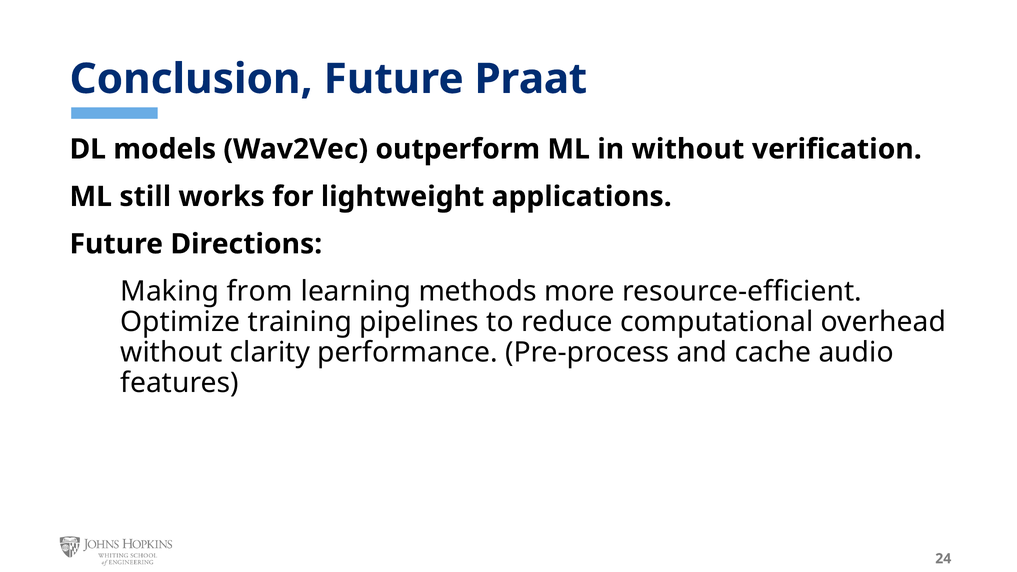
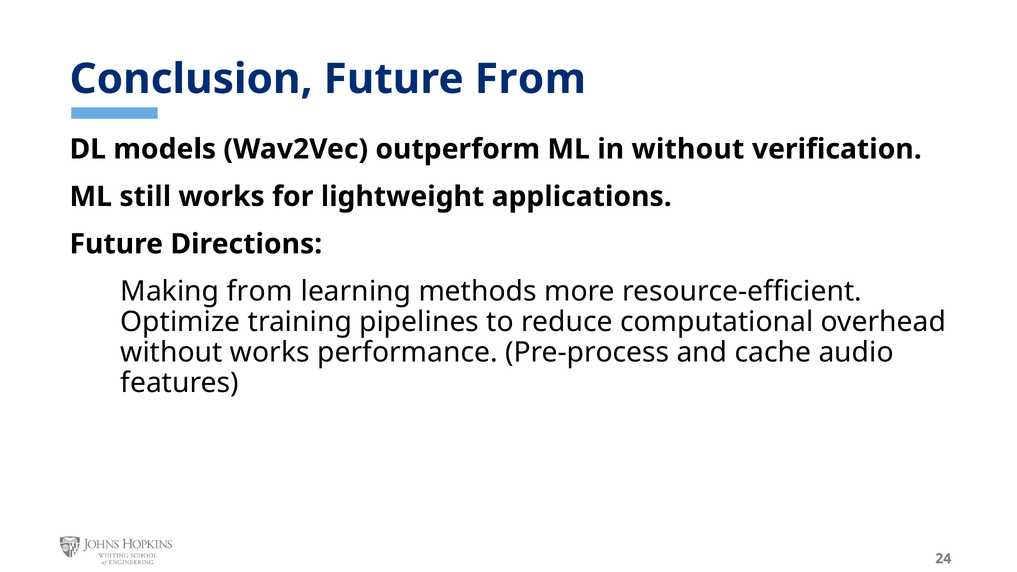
Future Praat: Praat -> From
without clarity: clarity -> works
